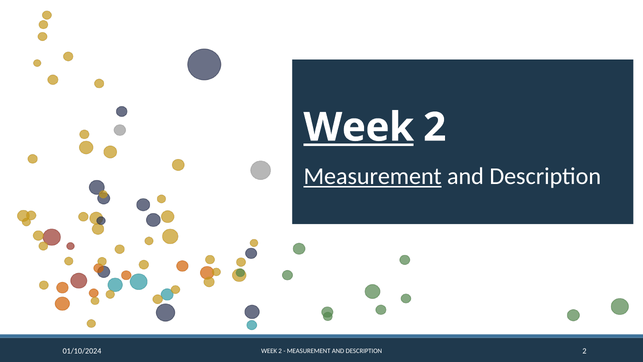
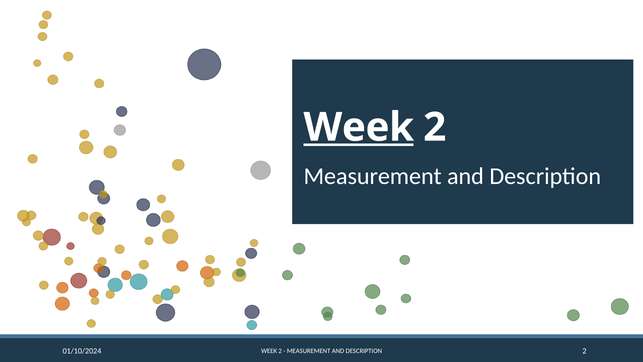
Measurement at (373, 176) underline: present -> none
